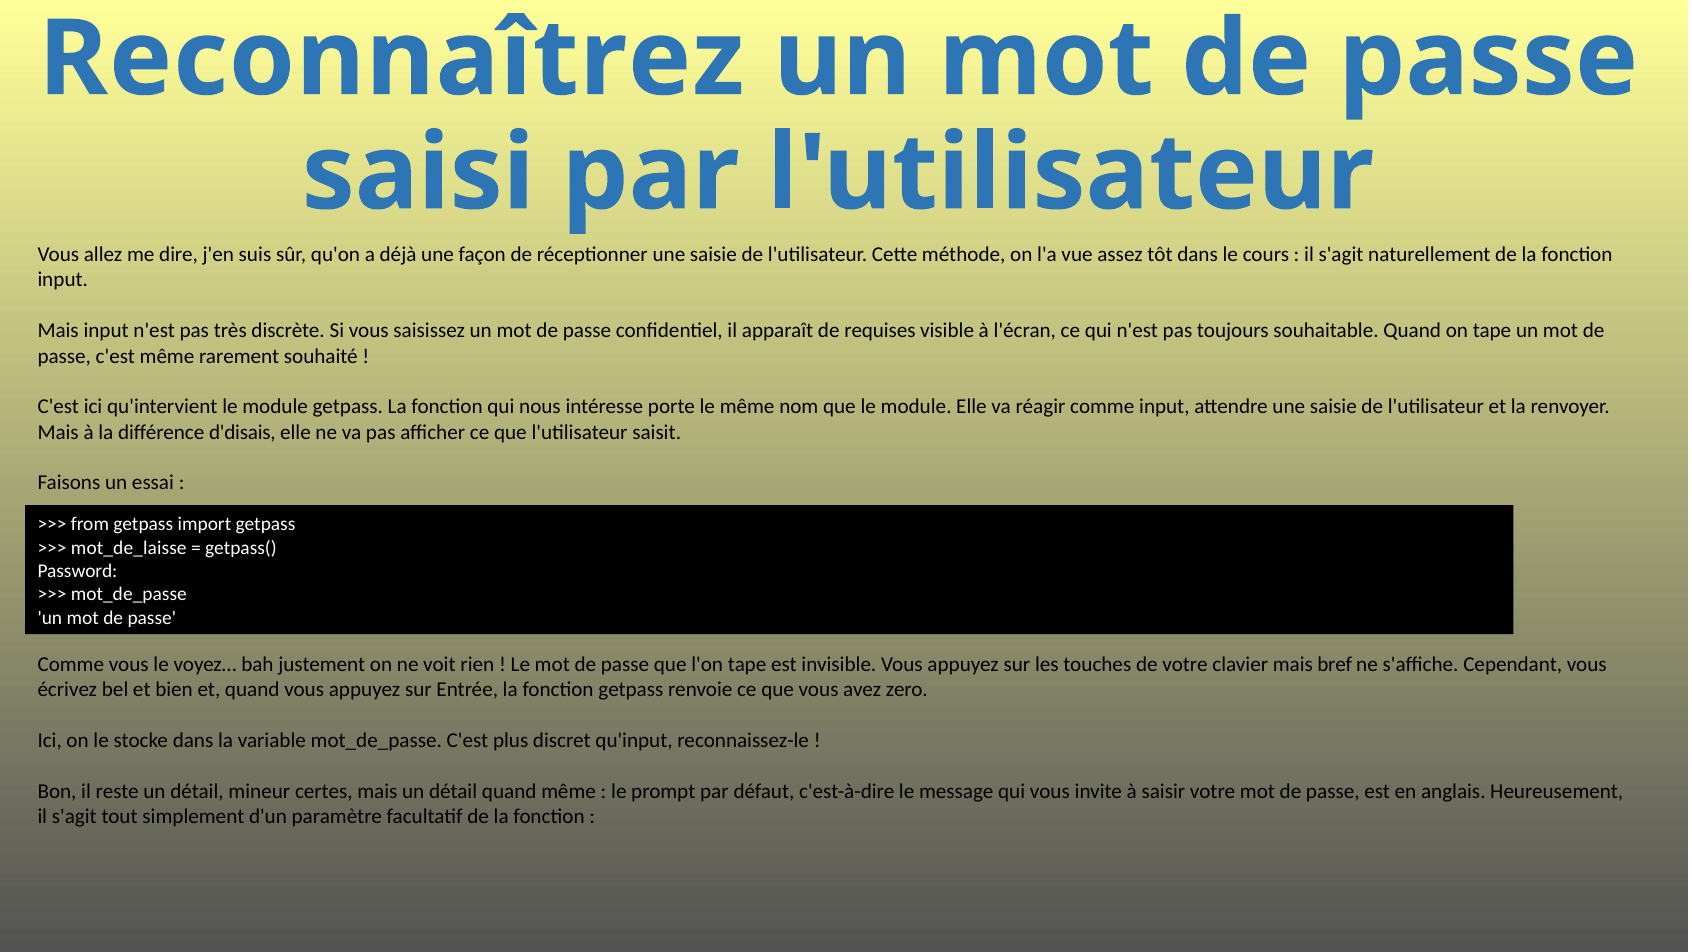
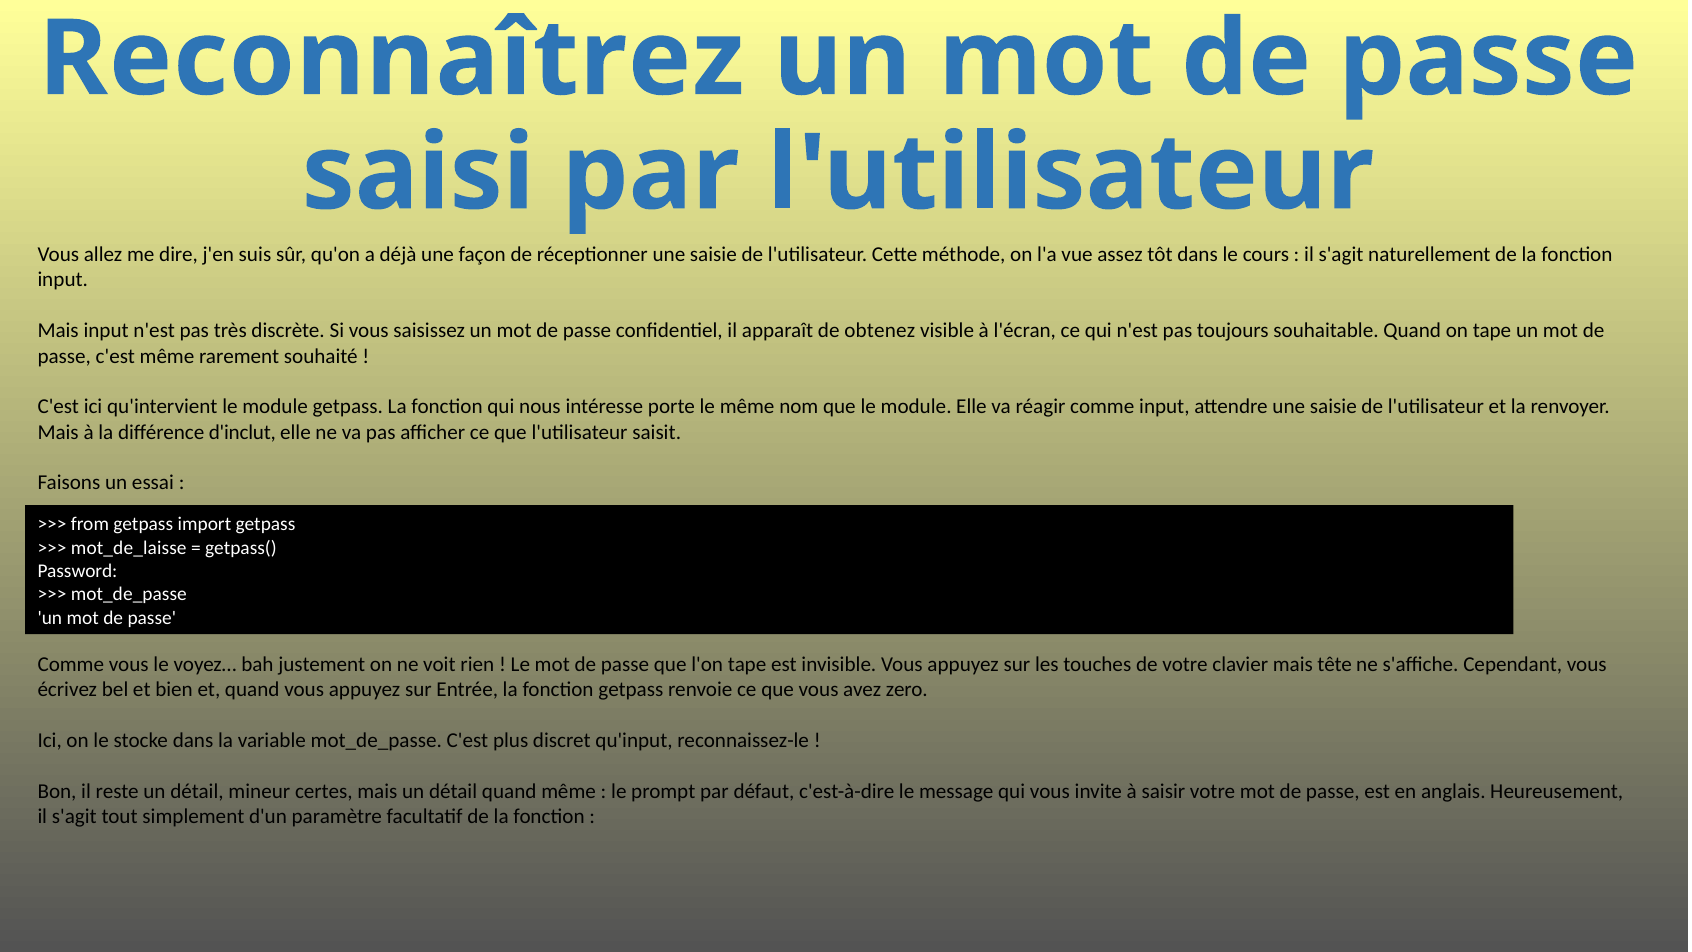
requises: requises -> obtenez
d'disais: d'disais -> d'inclut
bref: bref -> tête
